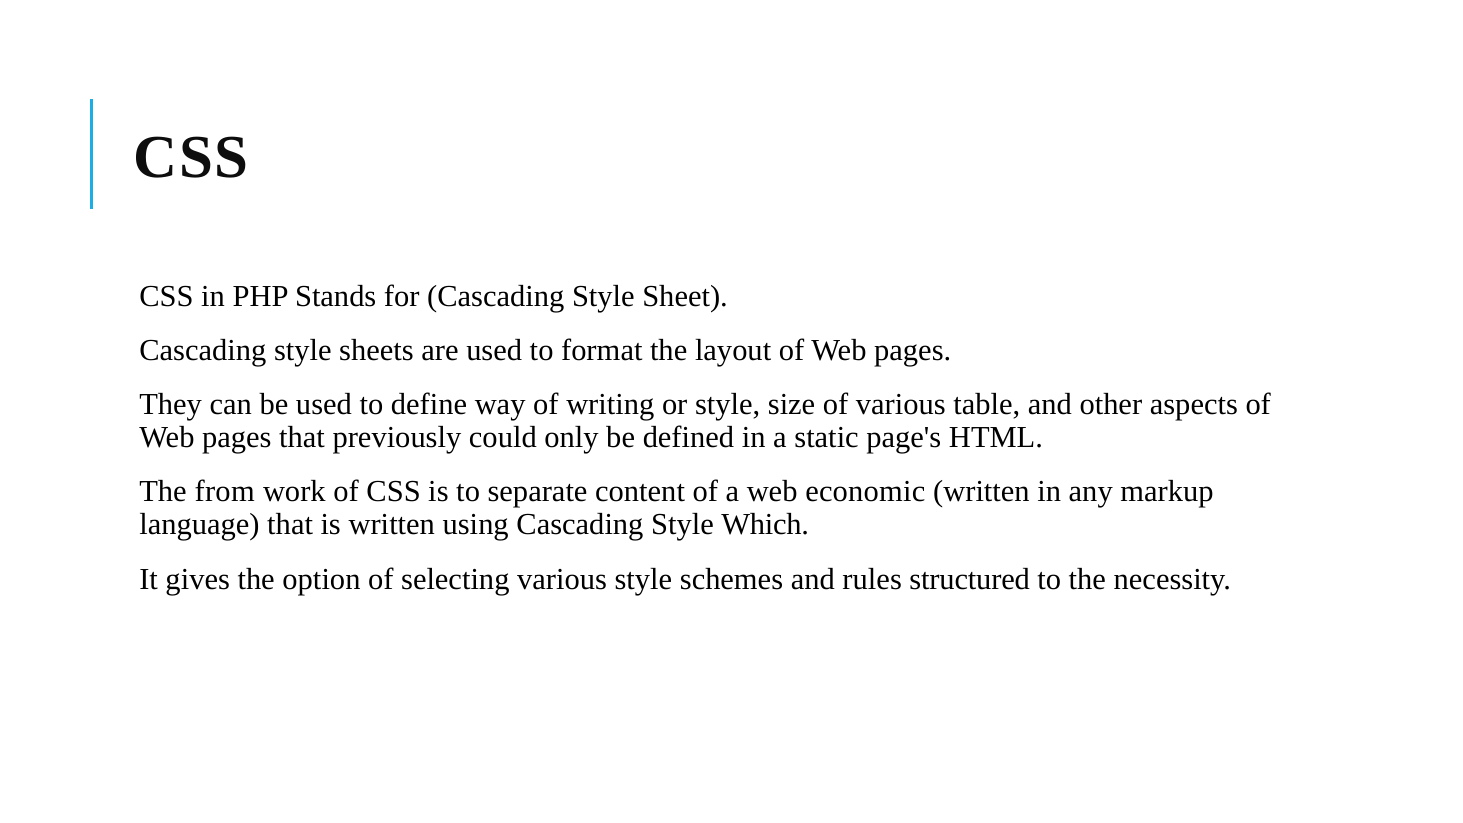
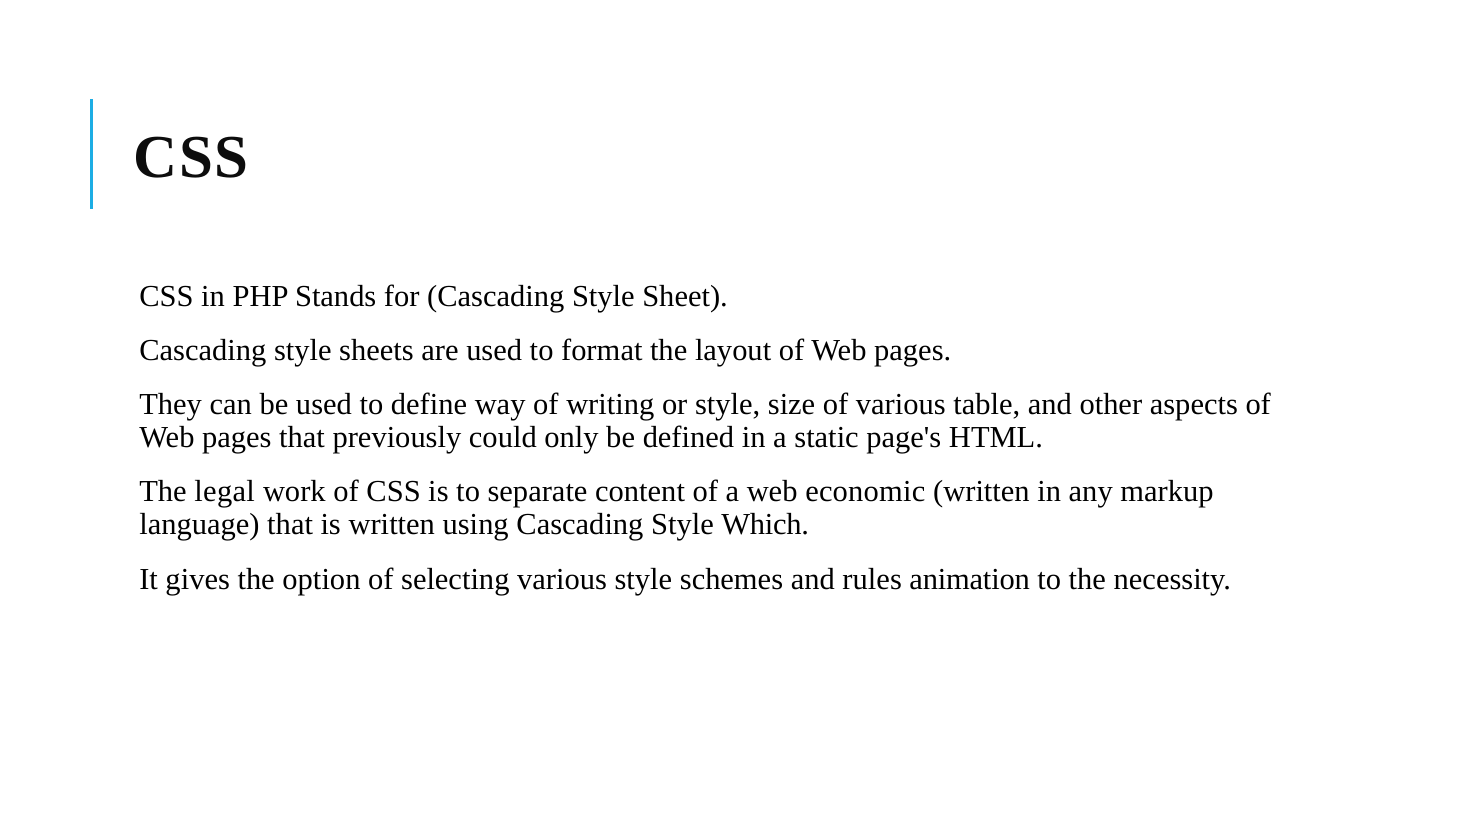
from: from -> legal
structured: structured -> animation
